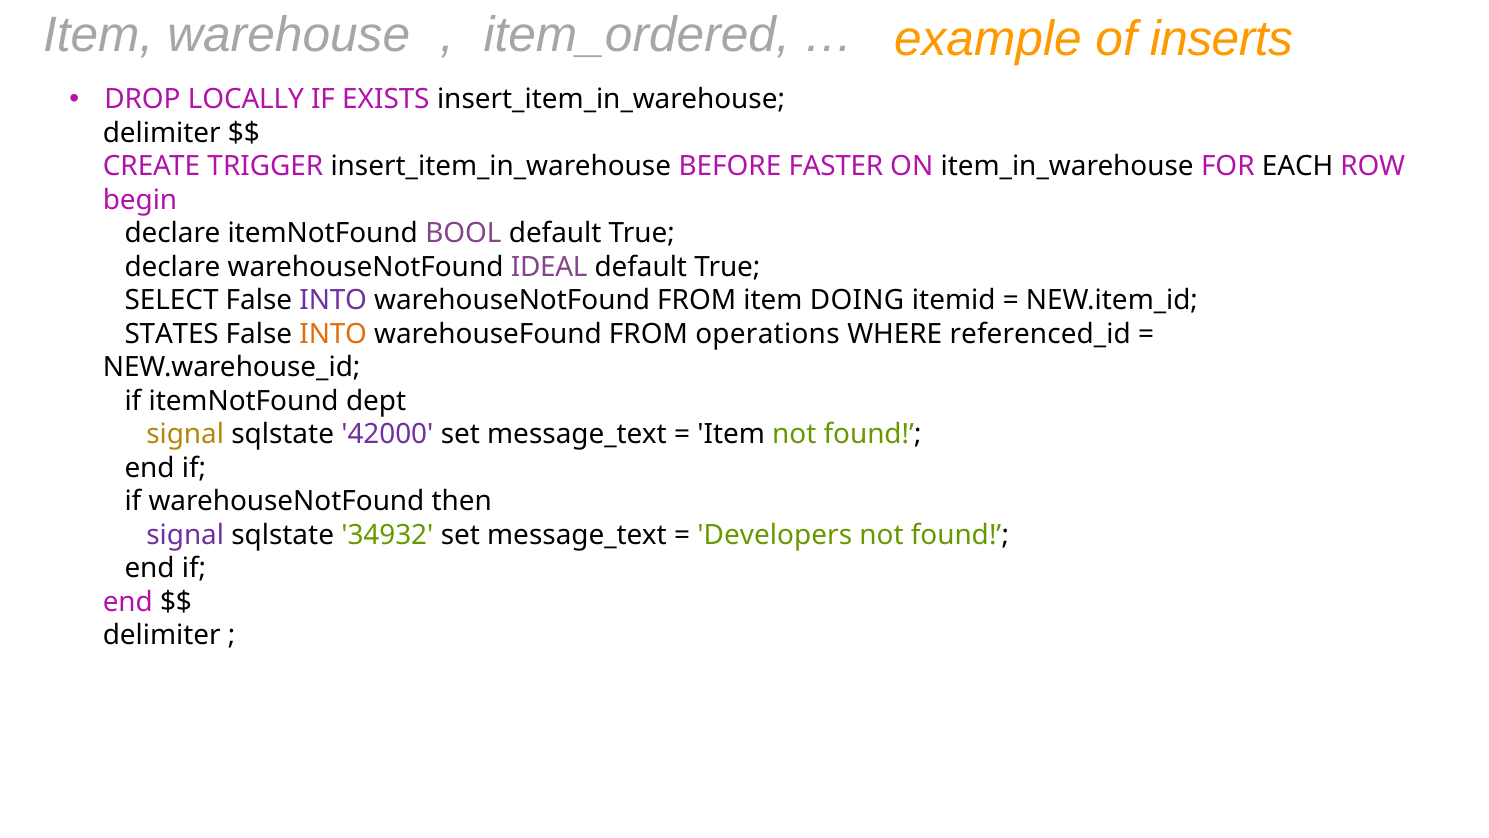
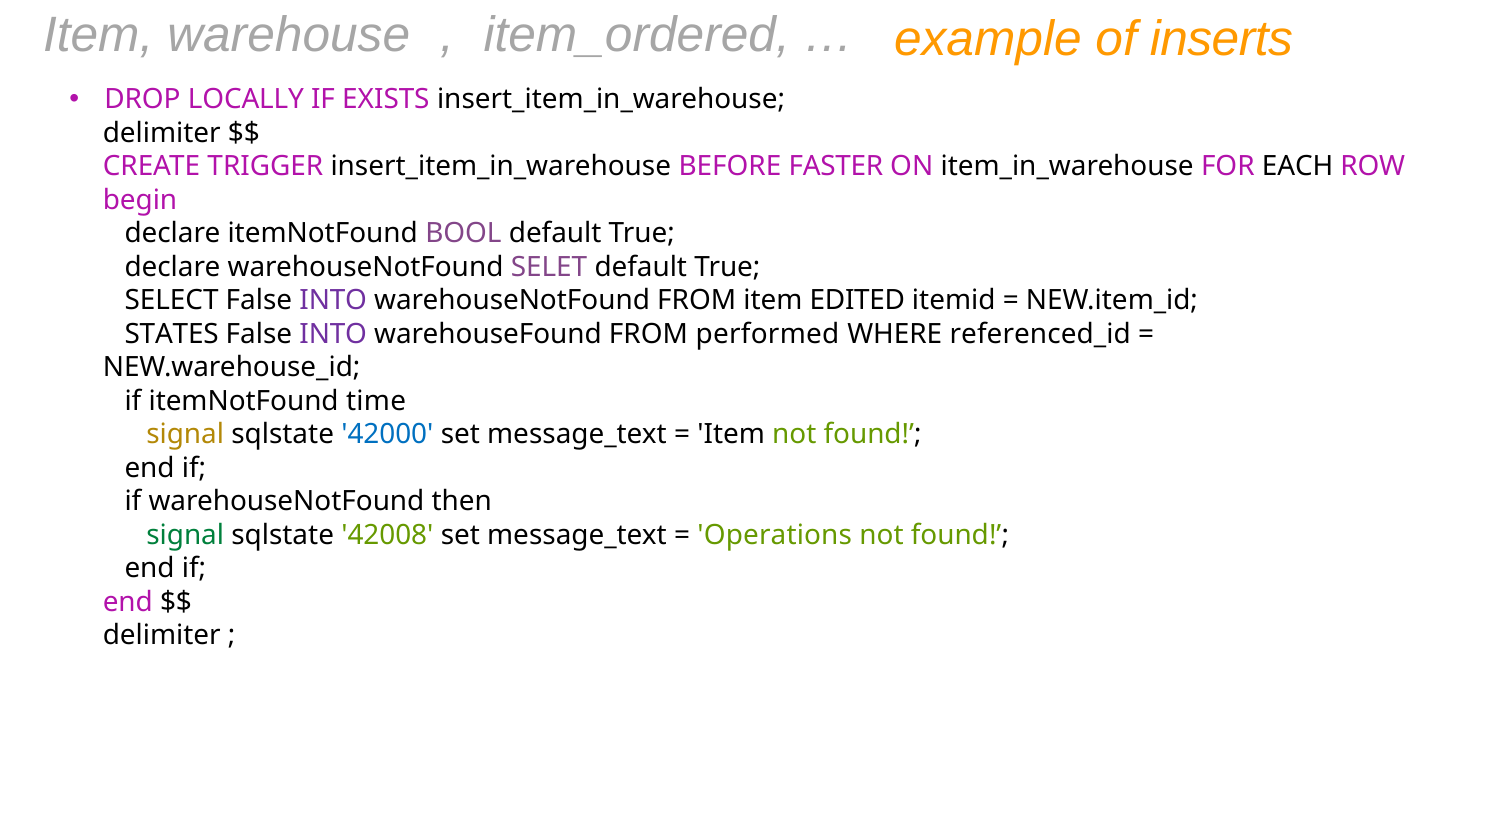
IDEAL: IDEAL -> SELET
DOING: DOING -> EDITED
INTO at (333, 334) colour: orange -> purple
operations: operations -> performed
dept: dept -> time
42000 colour: purple -> blue
signal at (185, 535) colour: purple -> green
34932: 34932 -> 42008
Developers: Developers -> Operations
